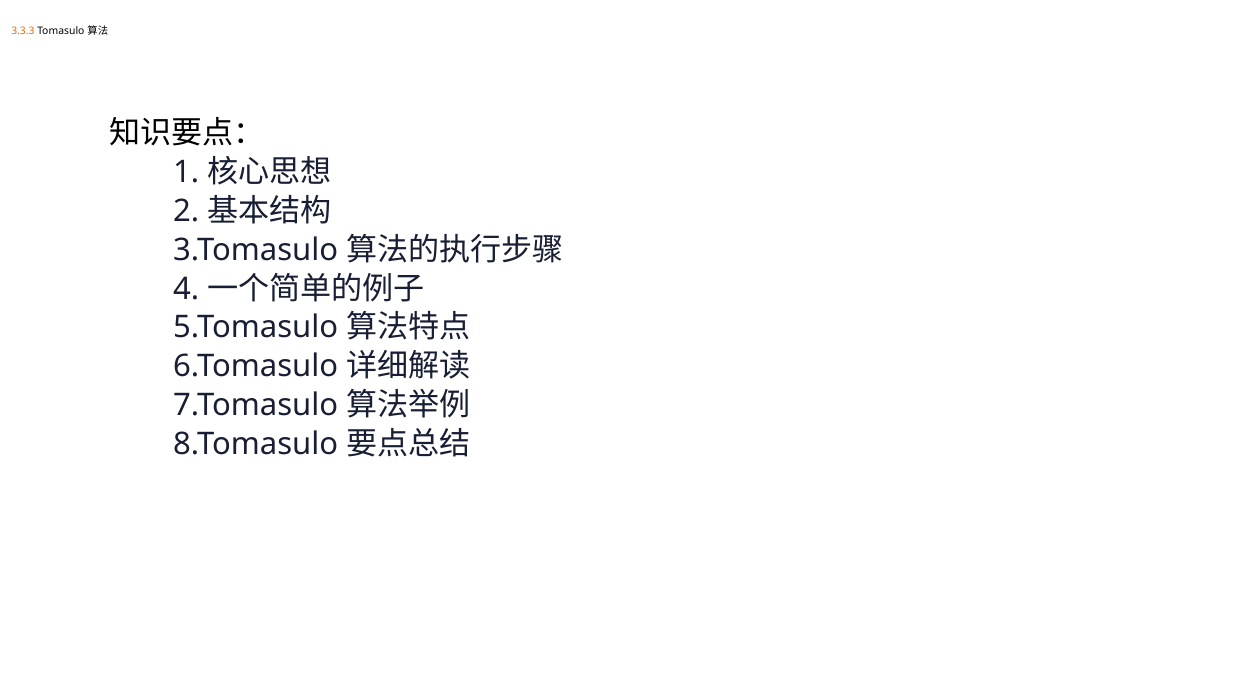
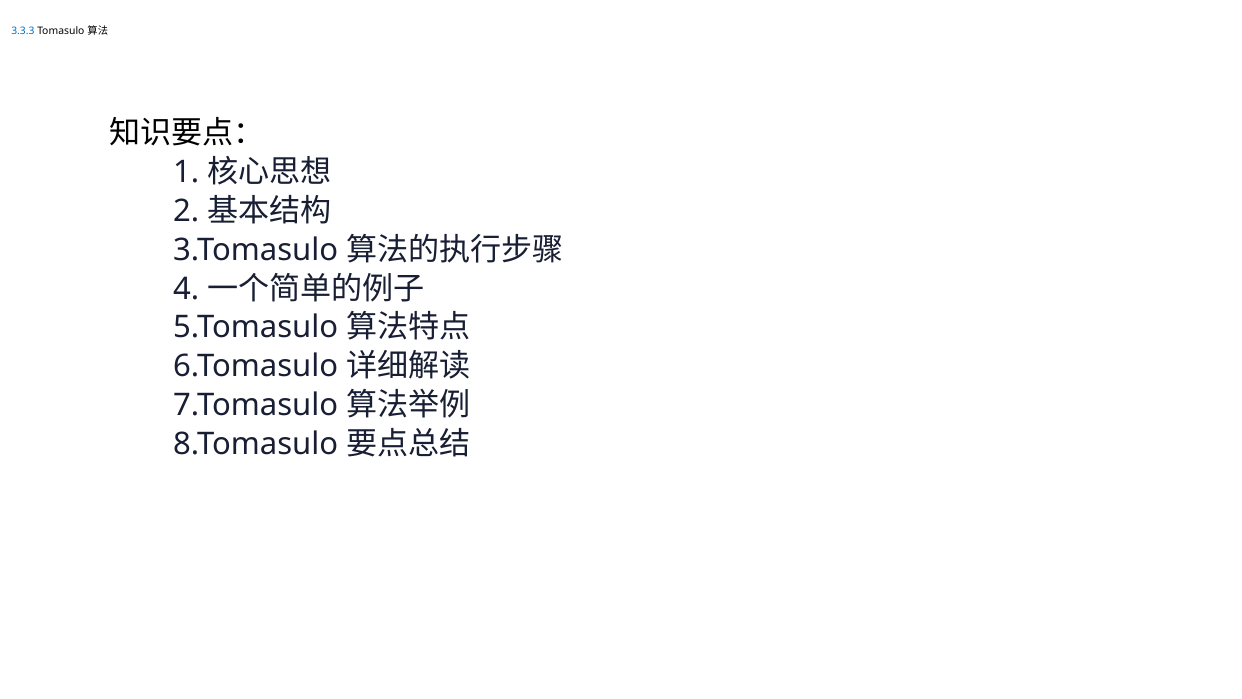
3.3.3 colour: orange -> blue
